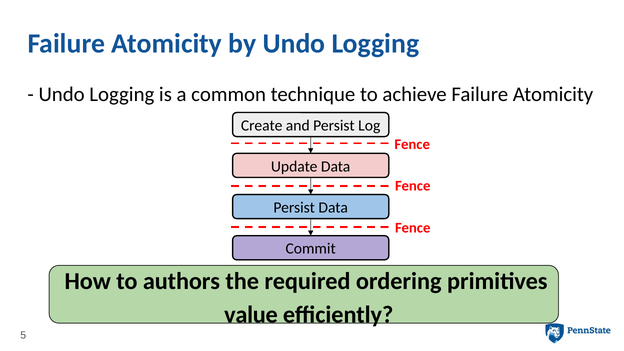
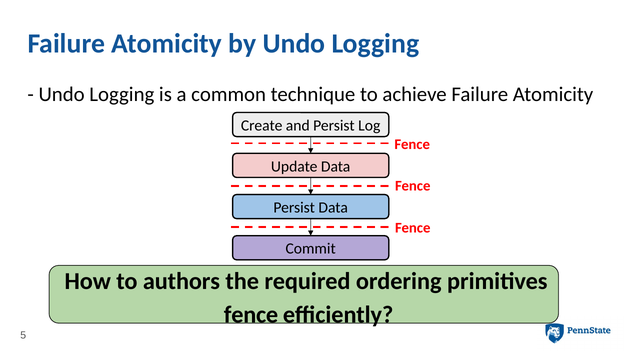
value at (251, 315): value -> fence
